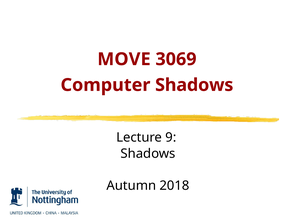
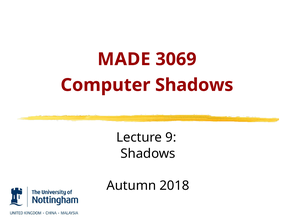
MOVE: MOVE -> MADE
